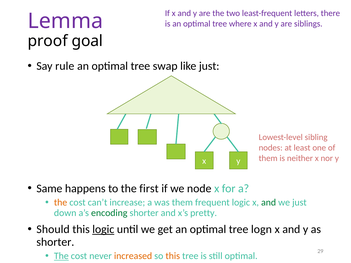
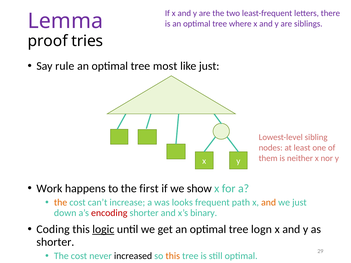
goal: goal -> tries
swap: swap -> most
Same: Same -> Work
node: node -> show
was them: them -> looks
frequent logic: logic -> path
and at (269, 203) colour: green -> orange
encoding colour: green -> red
pretty: pretty -> binary
Should: Should -> Coding
The at (61, 256) underline: present -> none
increased colour: orange -> black
